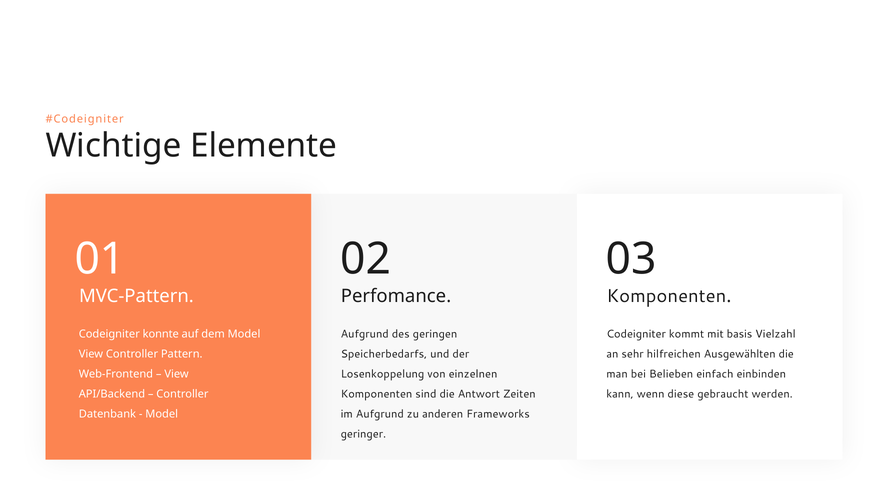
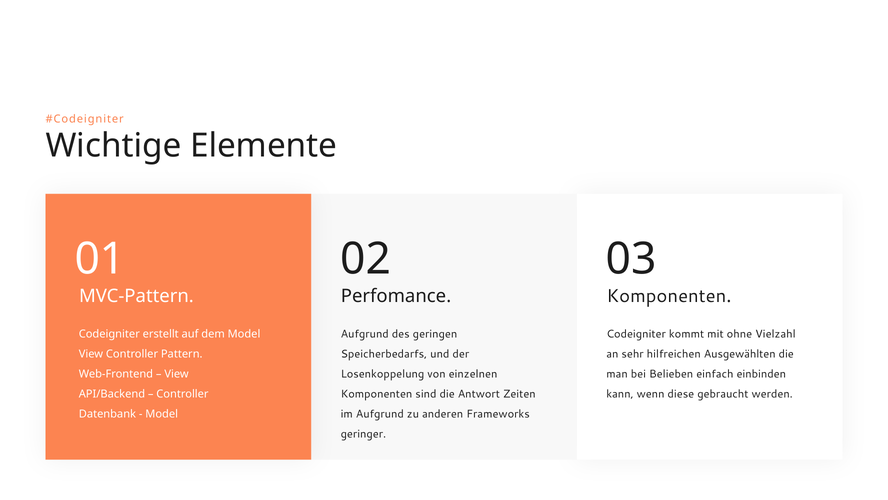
basis: basis -> ohne
konnte: konnte -> erstellt
